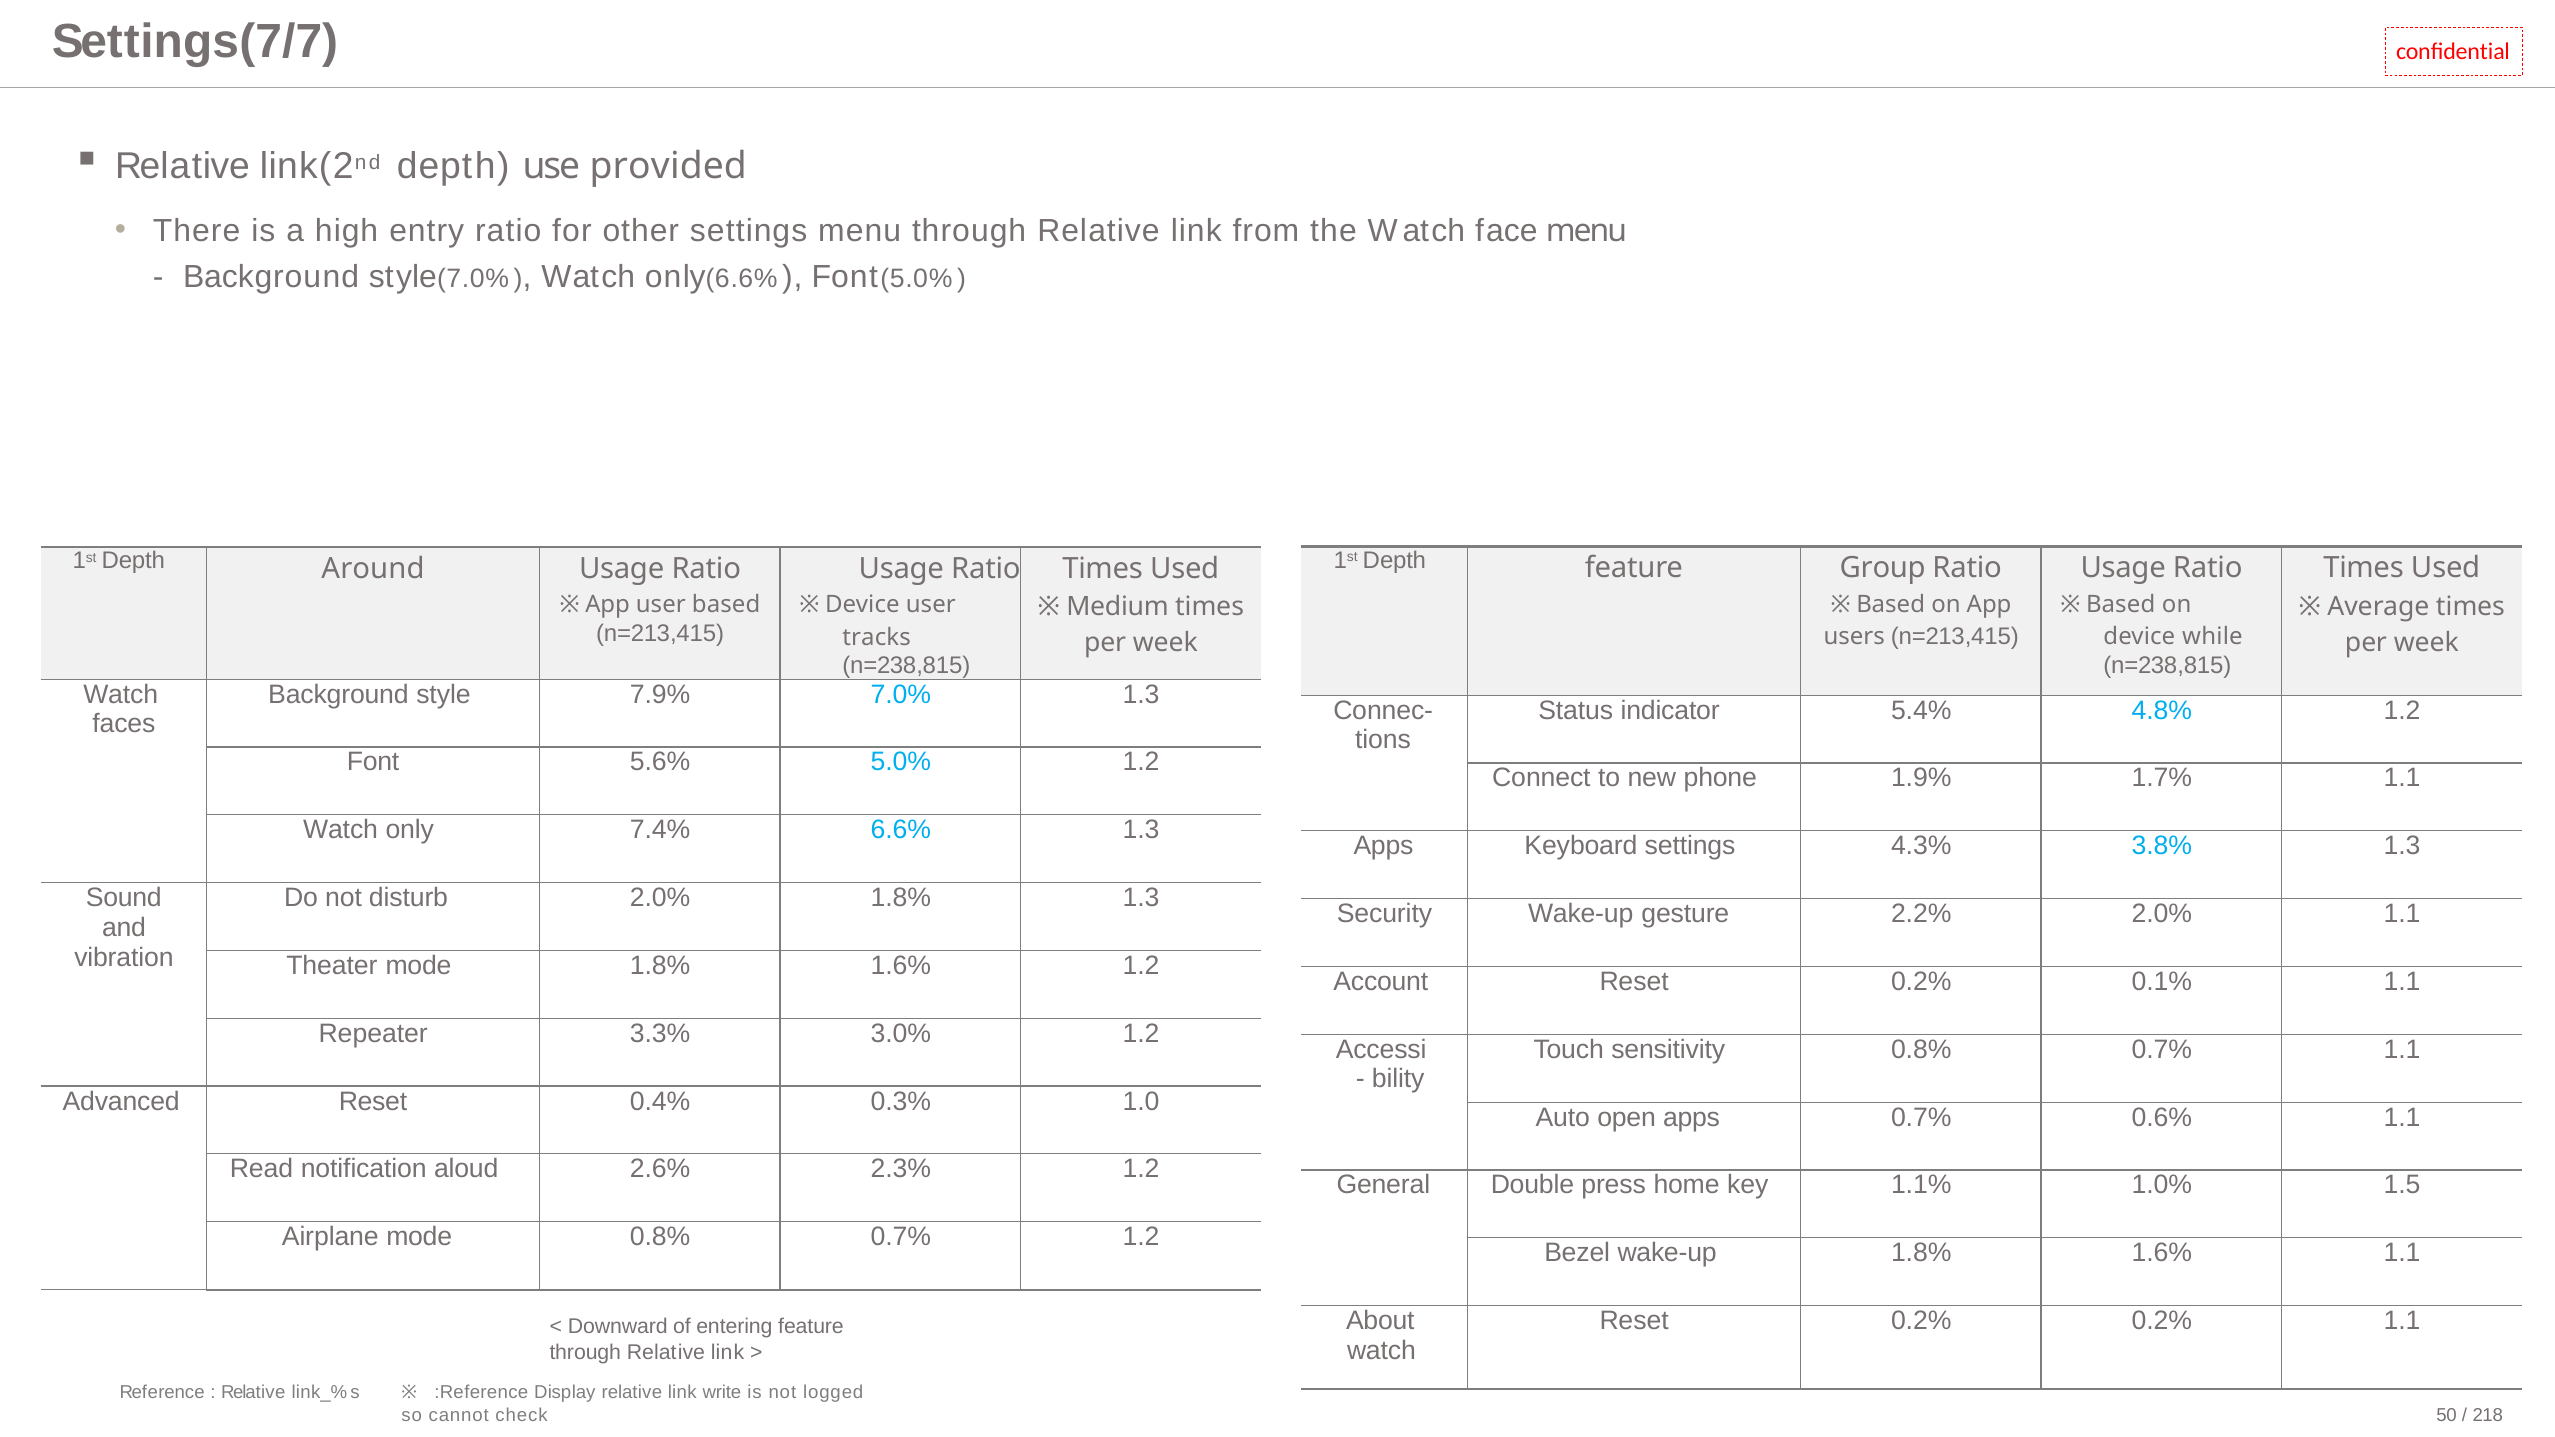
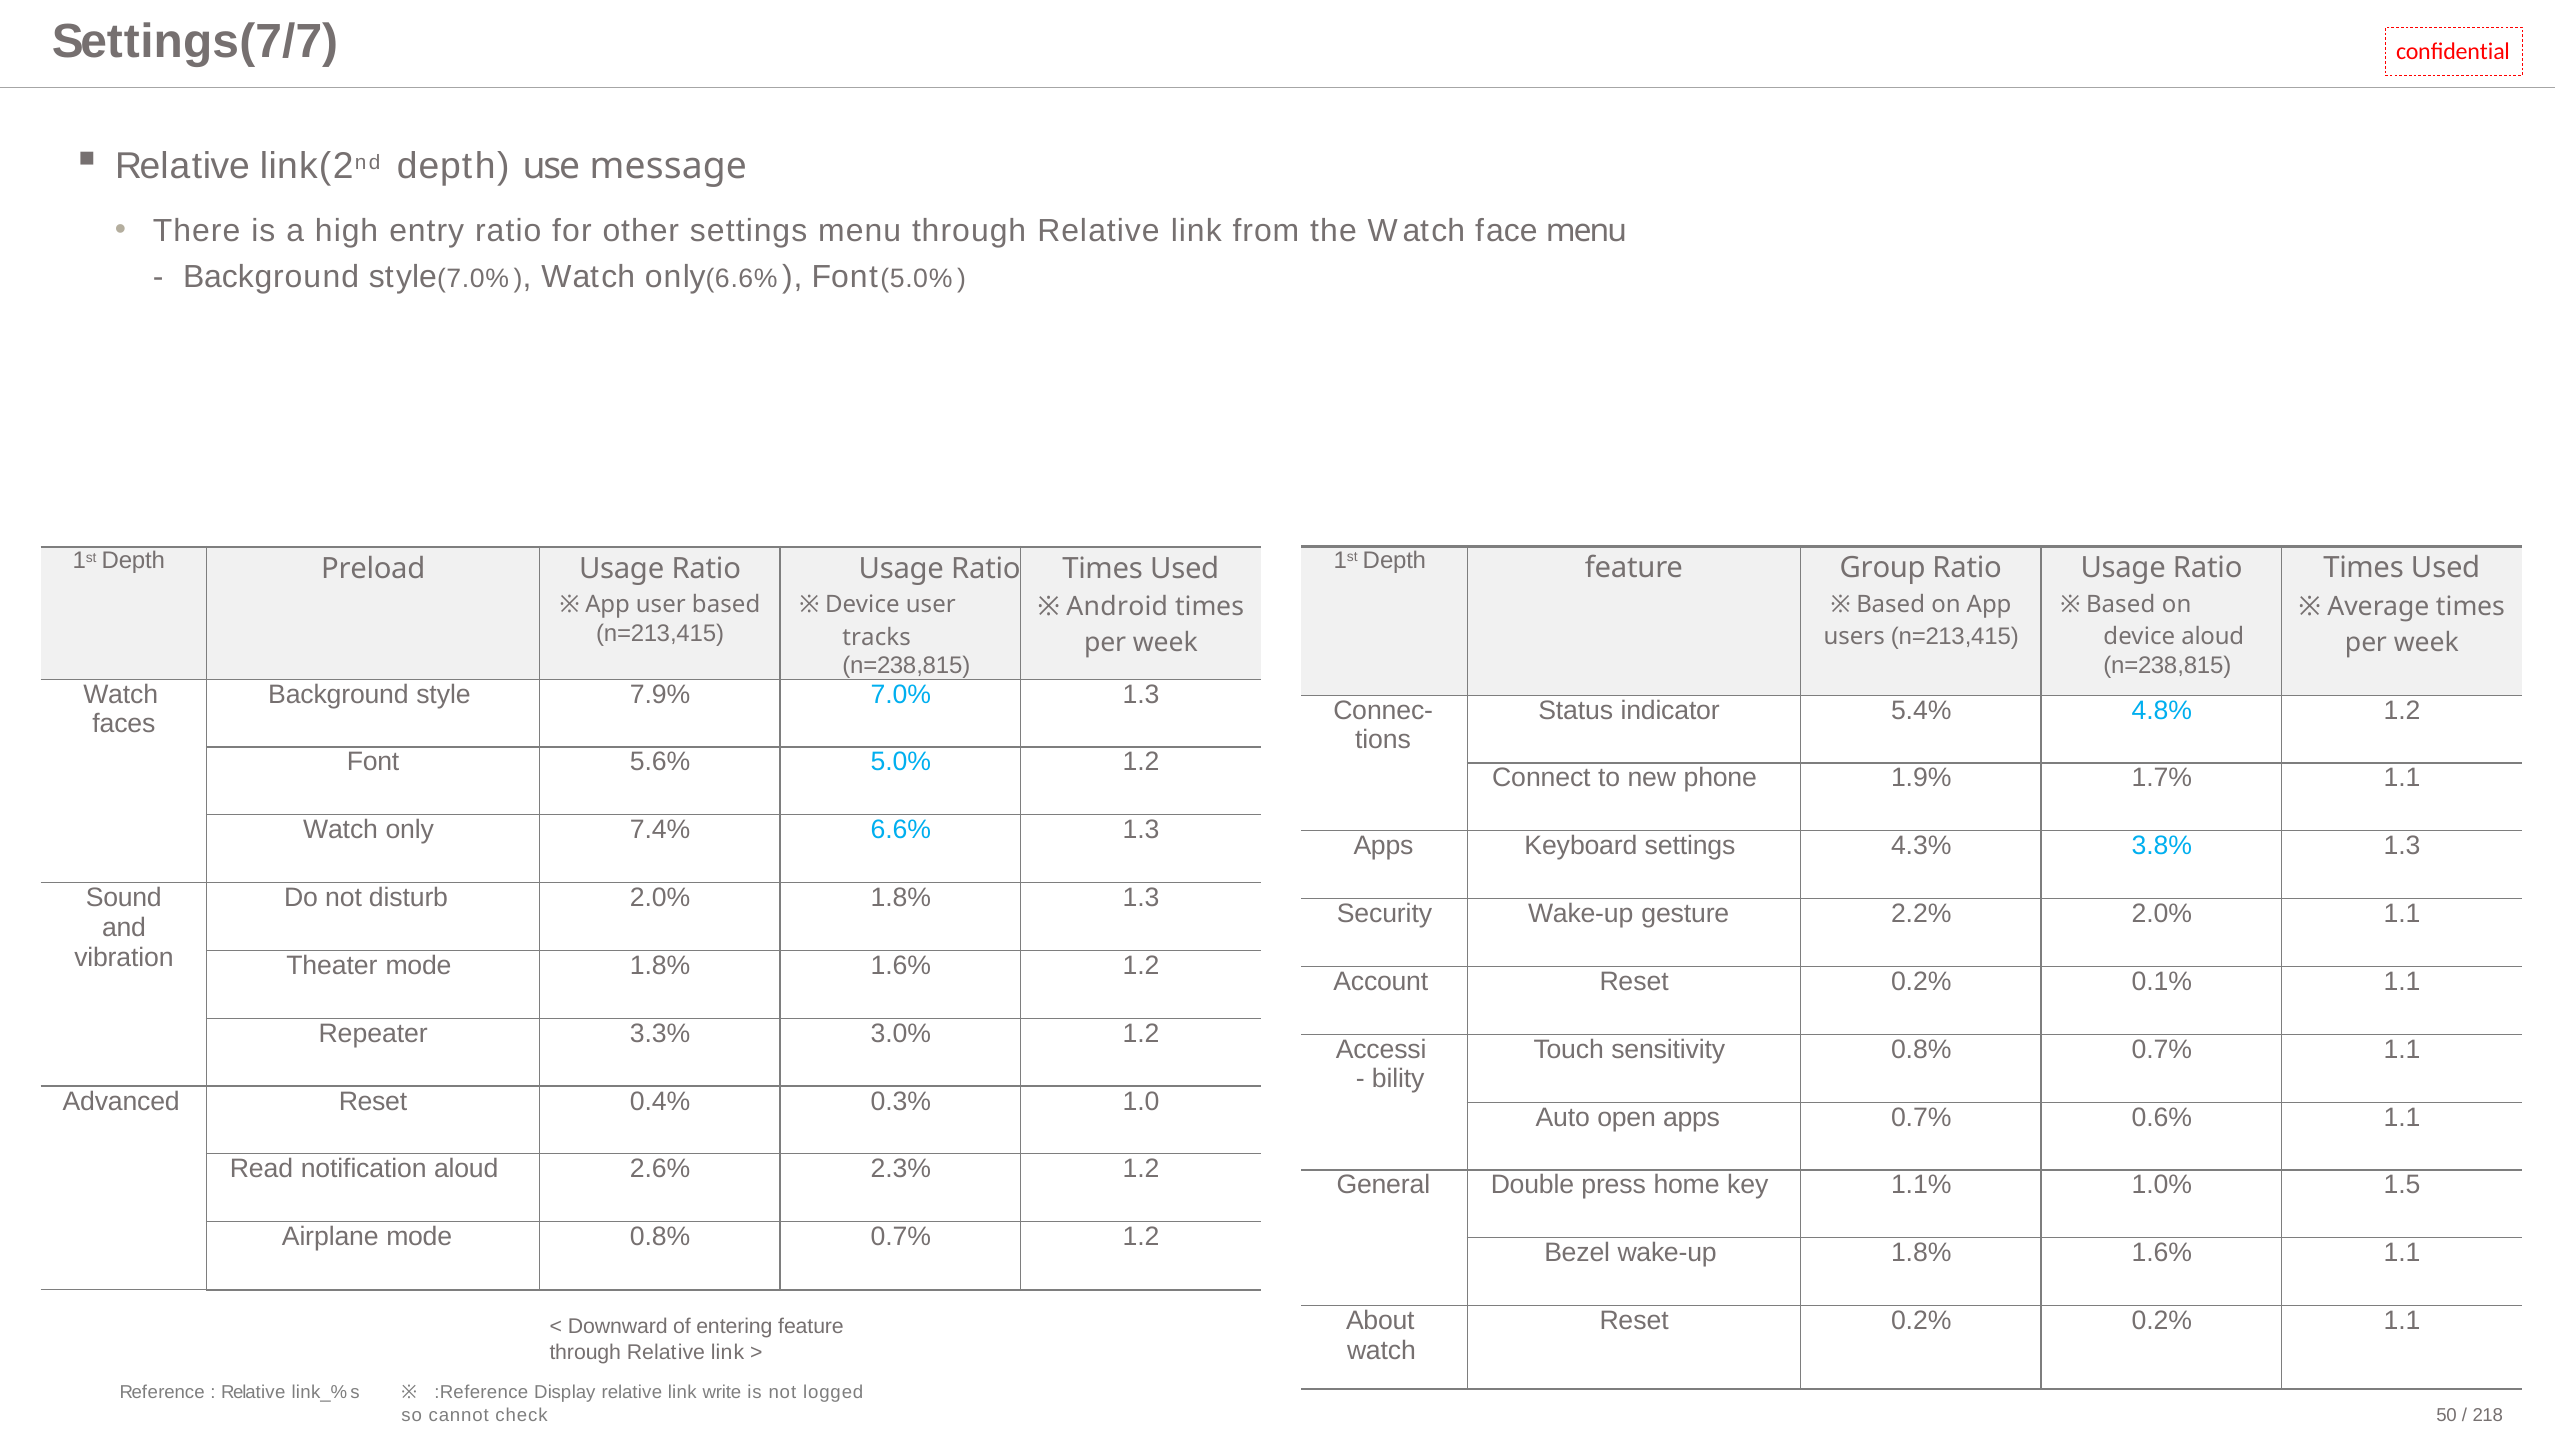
provided: provided -> message
Around: Around -> Preload
Medium: Medium -> Android
device while: while -> aloud
